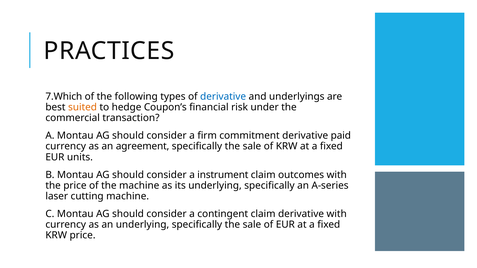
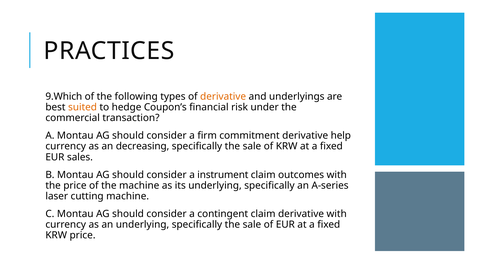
7.Which: 7.Which -> 9.Which
derivative at (223, 97) colour: blue -> orange
paid: paid -> help
agreement: agreement -> decreasing
units: units -> sales
